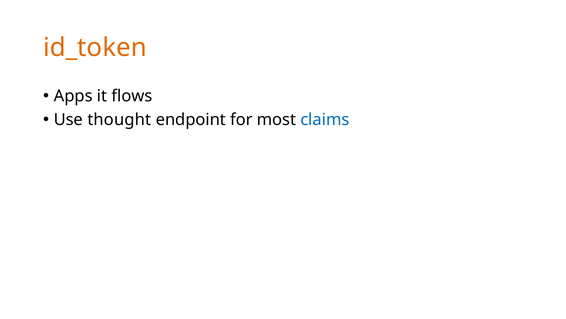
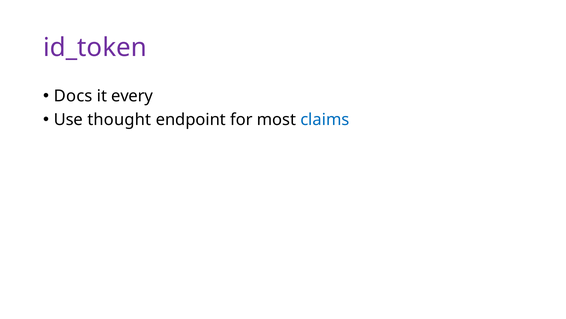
id_token colour: orange -> purple
Apps: Apps -> Docs
flows: flows -> every
